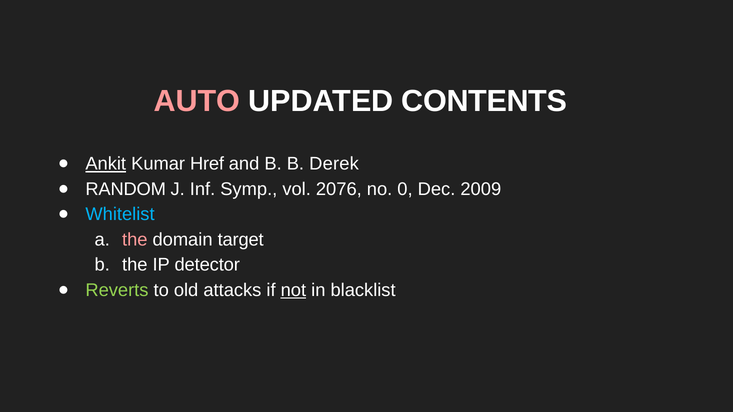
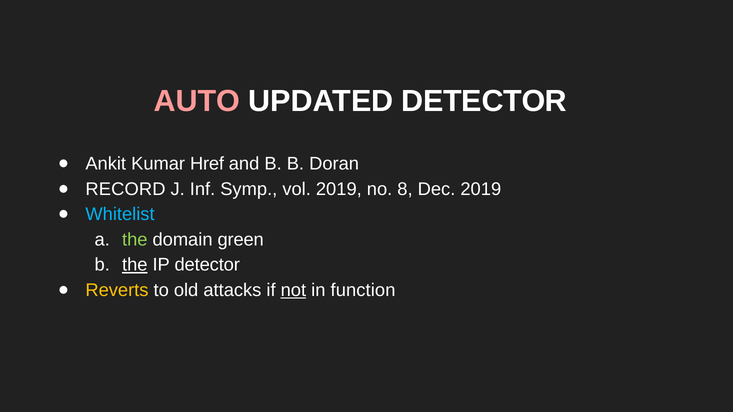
UPDATED CONTENTS: CONTENTS -> DETECTOR
Ankit underline: present -> none
Derek: Derek -> Doran
RANDOM: RANDOM -> RECORD
vol 2076: 2076 -> 2019
0: 0 -> 8
Dec 2009: 2009 -> 2019
the at (135, 240) colour: pink -> light green
target: target -> green
the at (135, 265) underline: none -> present
Reverts colour: light green -> yellow
blacklist: blacklist -> function
